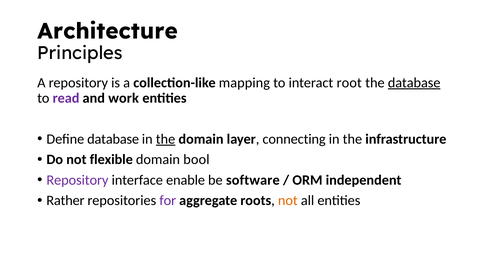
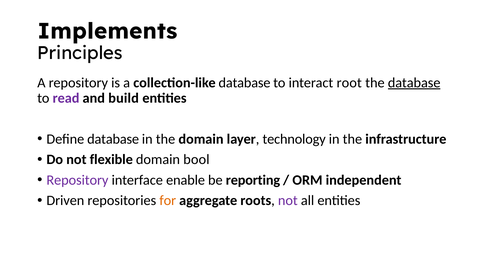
Architecture: Architecture -> Implements
collection-like mapping: mapping -> database
work: work -> build
the at (166, 139) underline: present -> none
connecting: connecting -> technology
software: software -> reporting
Rather: Rather -> Driven
for colour: purple -> orange
not at (288, 201) colour: orange -> purple
